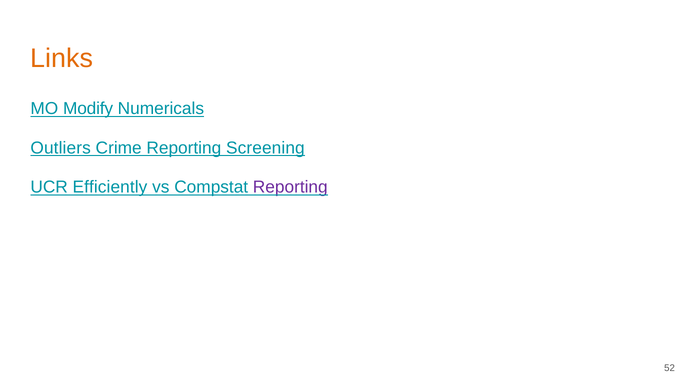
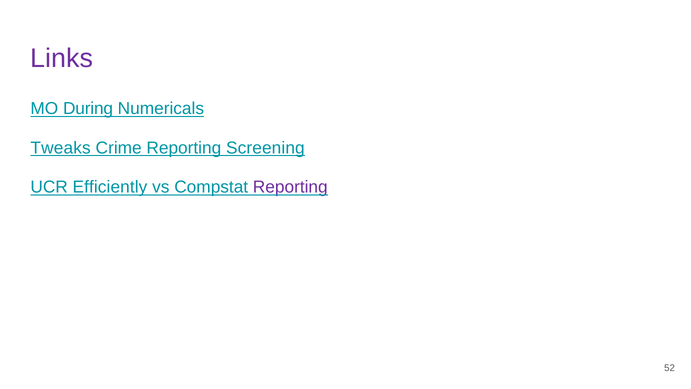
Links colour: orange -> purple
Modify: Modify -> During
Outliers: Outliers -> Tweaks
